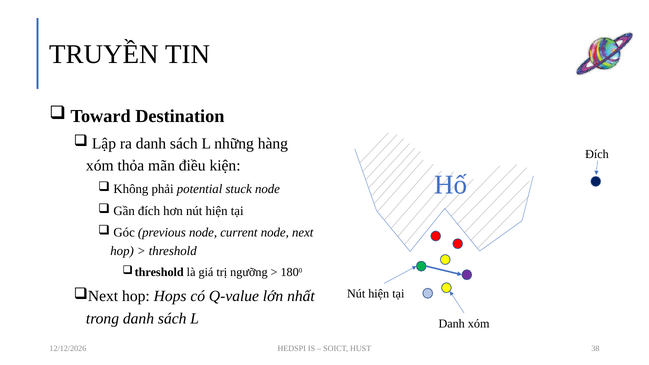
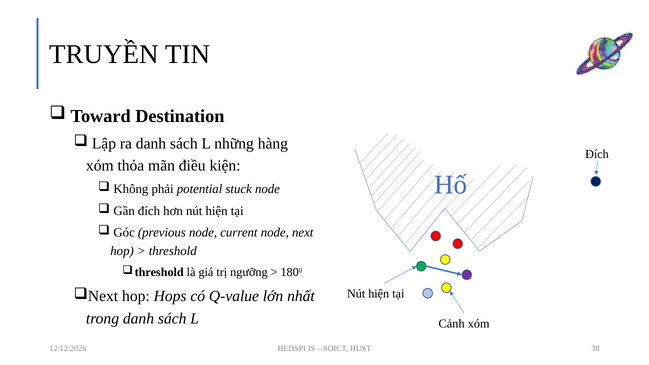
Danh at (452, 324): Danh -> Cảnh
